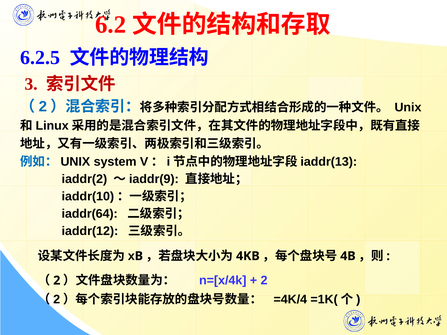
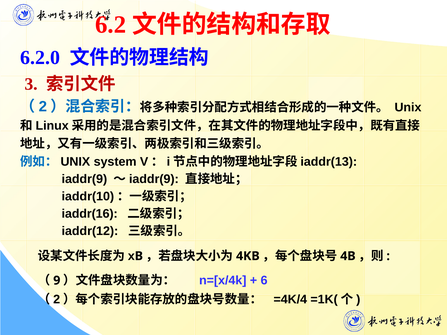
6.2.5: 6.2.5 -> 6.2.0
iaddr(2: iaddr(2 -> iaddr(9
iaddr(64: iaddr(64 -> iaddr(16
2 at (57, 281): 2 -> 9
2 at (264, 281): 2 -> 6
